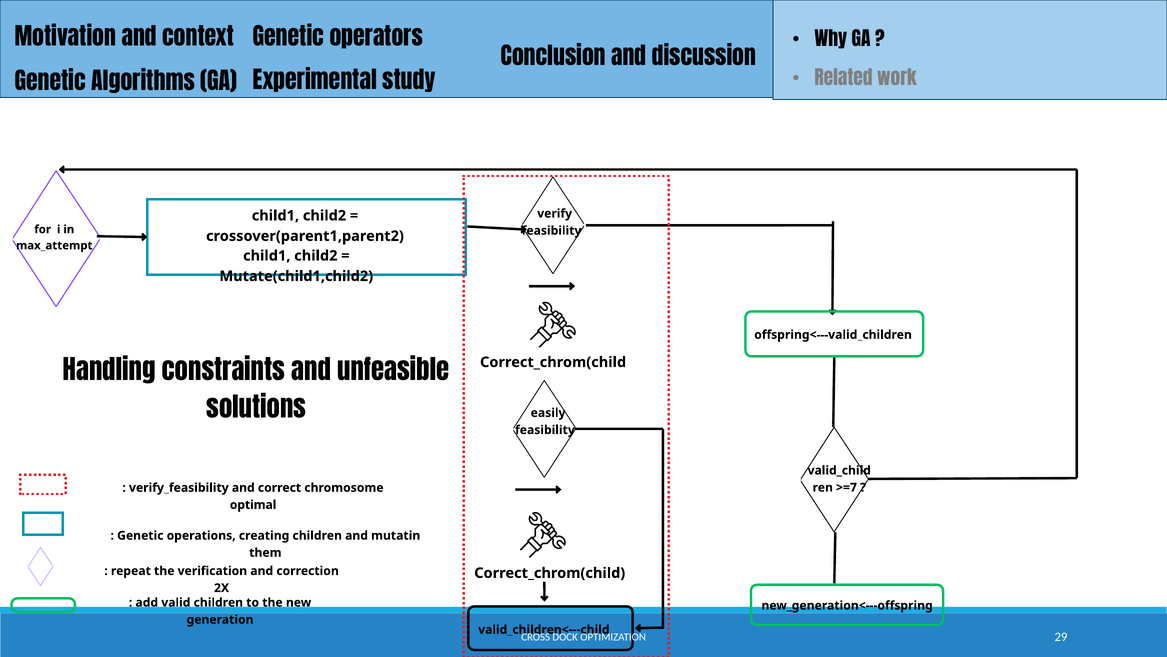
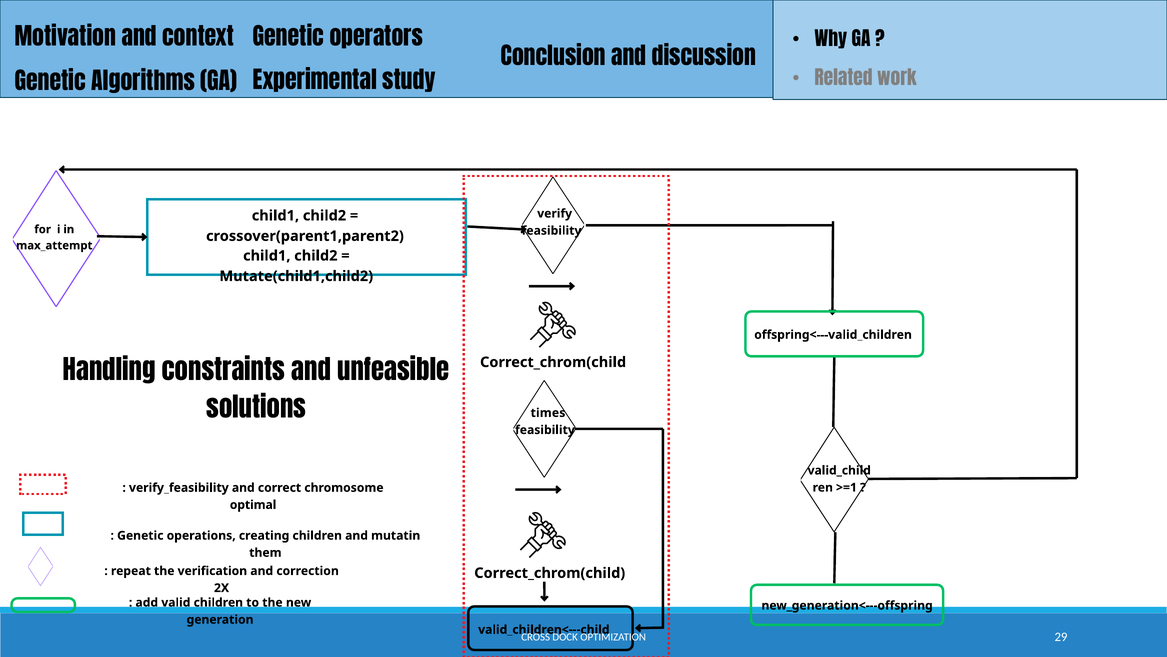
easily: easily -> times
>=7: >=7 -> >=1
